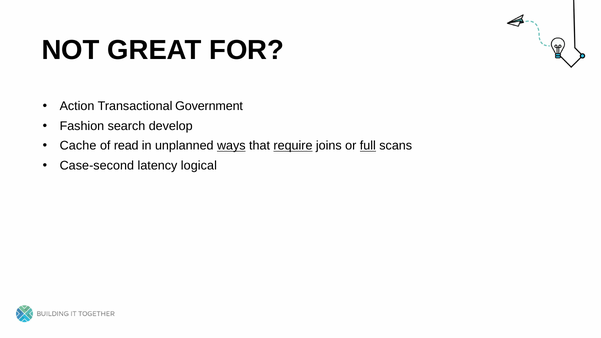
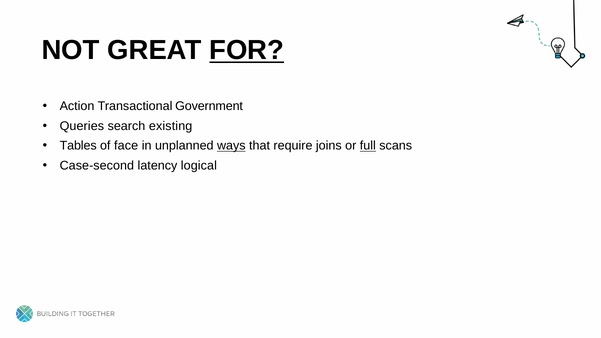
FOR underline: none -> present
Fashion: Fashion -> Queries
develop: develop -> existing
Cache: Cache -> Tables
read: read -> face
require underline: present -> none
